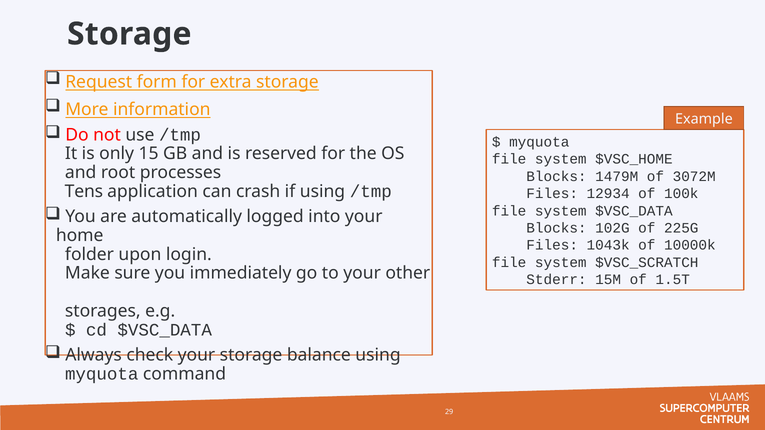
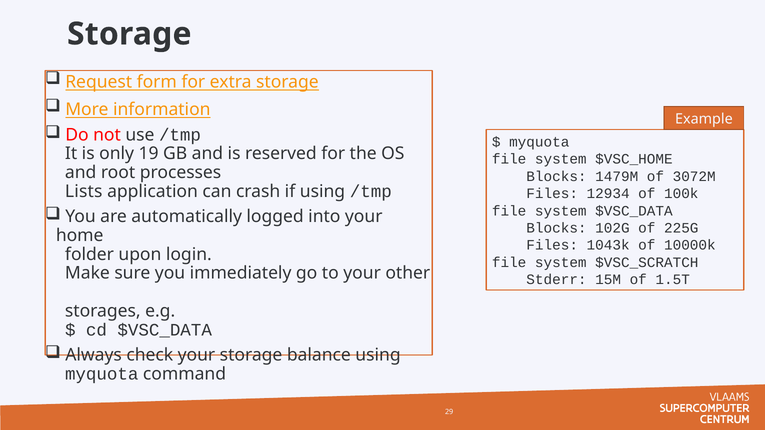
15: 15 -> 19
Tens: Tens -> Lists
